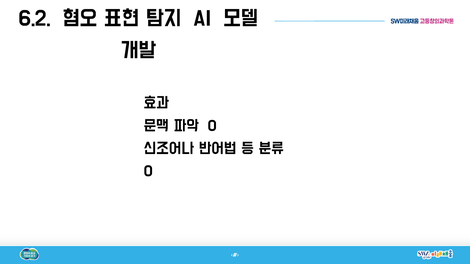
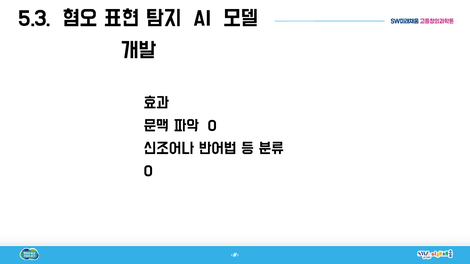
6.2: 6.2 -> 5.3
